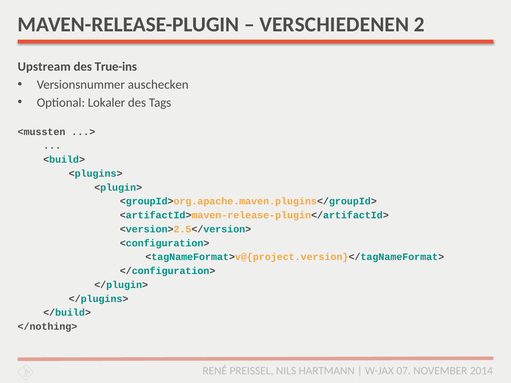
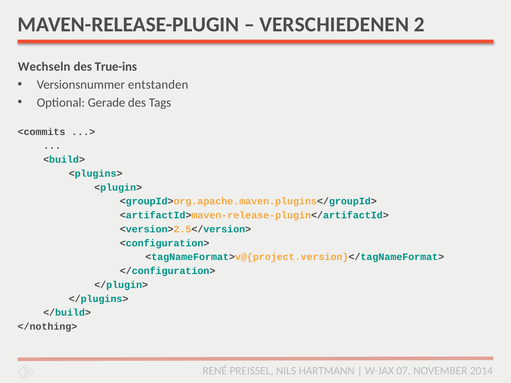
Upstream: Upstream -> Wechseln
auschecken: auschecken -> entstanden
Lokaler: Lokaler -> Gerade
<mussten: <mussten -> <commits
